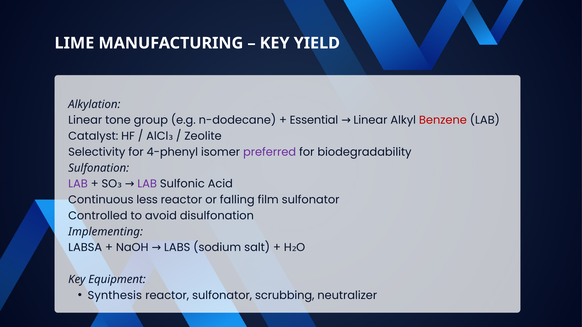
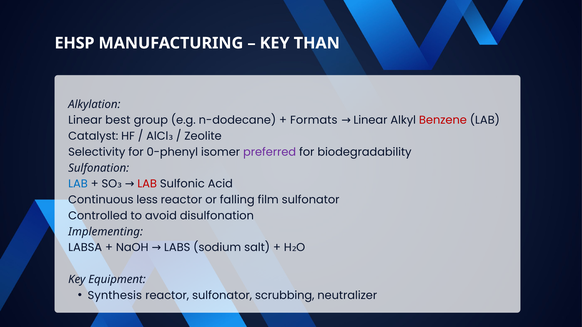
LIME: LIME -> EHSP
YIELD: YIELD -> THAN
tone: tone -> best
Essential: Essential -> Formats
4-phenyl: 4-phenyl -> 0-phenyl
LAB at (78, 184) colour: purple -> blue
LAB at (147, 184) colour: purple -> red
